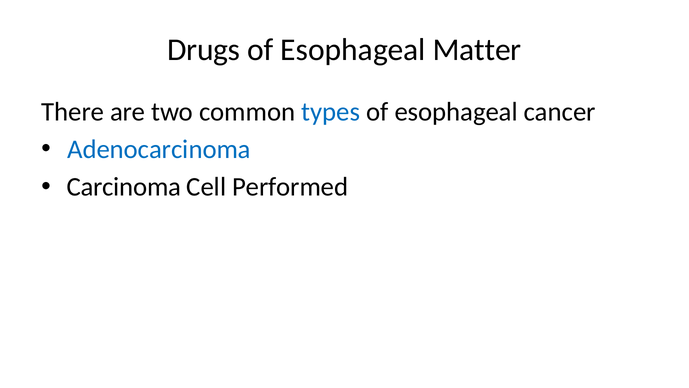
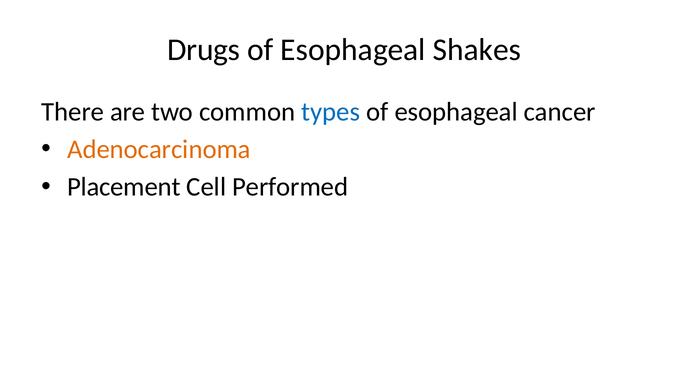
Matter: Matter -> Shakes
Adenocarcinoma colour: blue -> orange
Carcinoma: Carcinoma -> Placement
